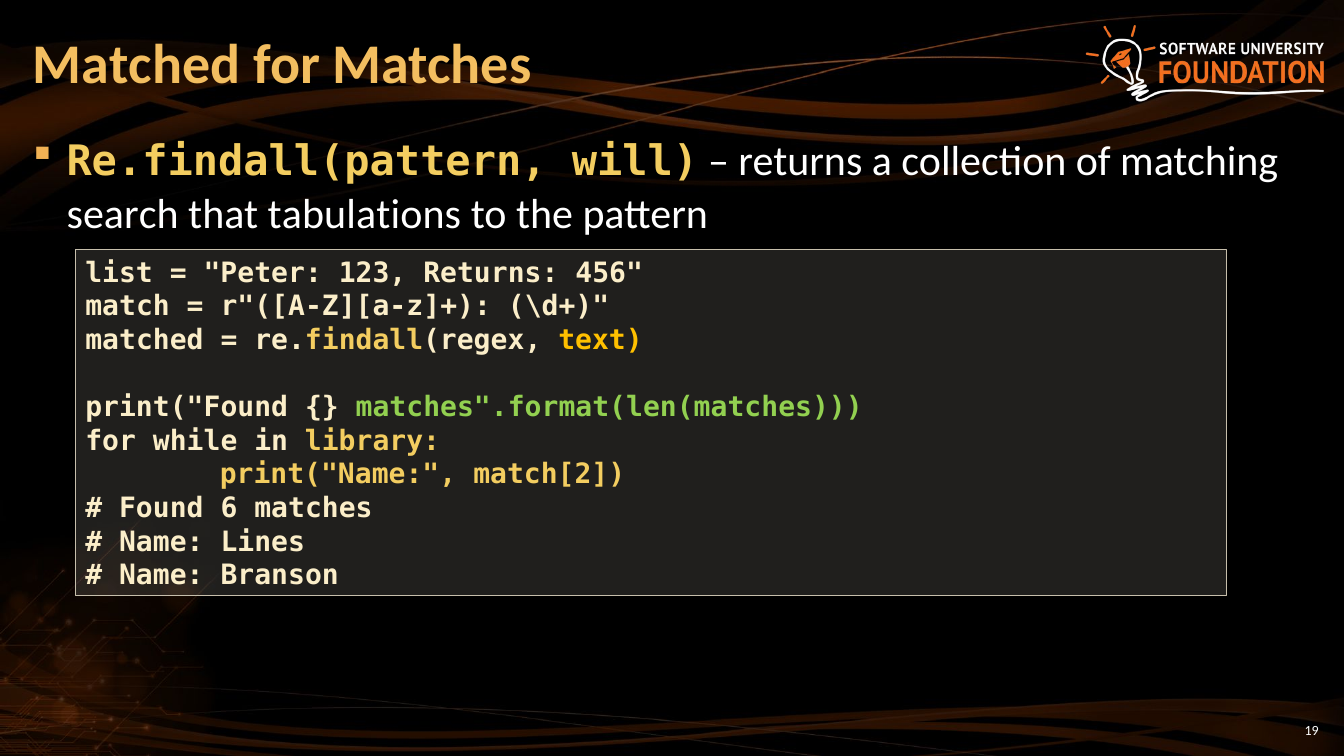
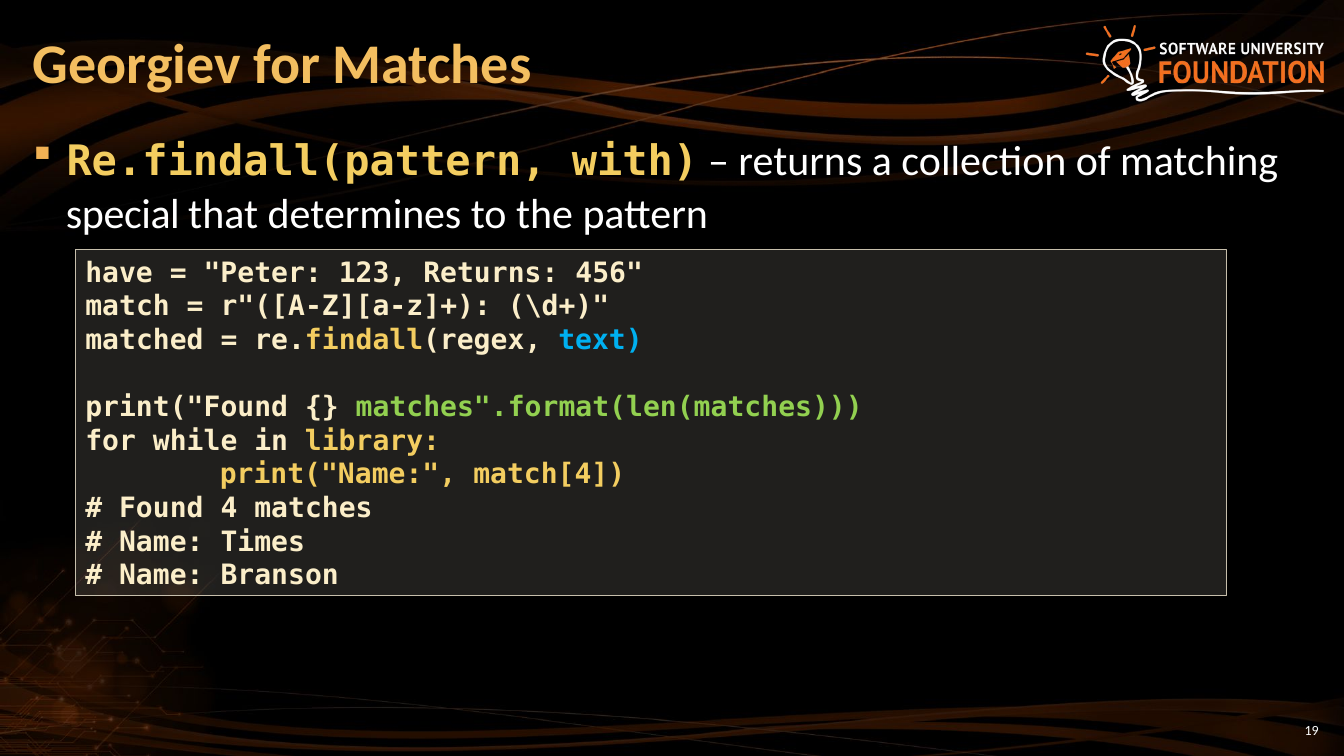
Matched at (137, 65): Matched -> Georgiev
will: will -> with
search: search -> special
tabulations: tabulations -> determines
list: list -> have
text colour: yellow -> light blue
match[2: match[2 -> match[4
6: 6 -> 4
Lines: Lines -> Times
